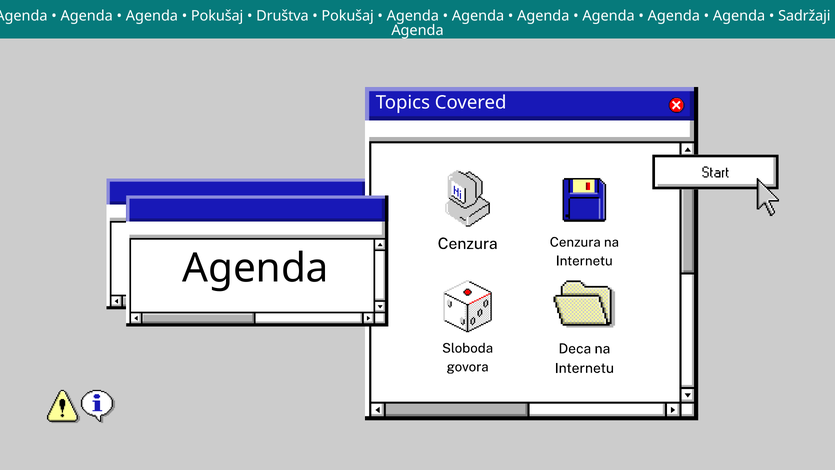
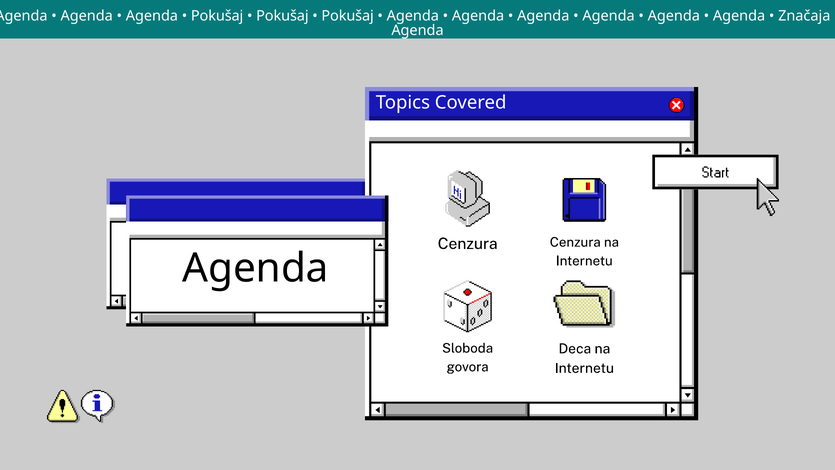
Društva at (282, 16): Društva -> Pokušaj
Sadržaji: Sadržaji -> Značaja
